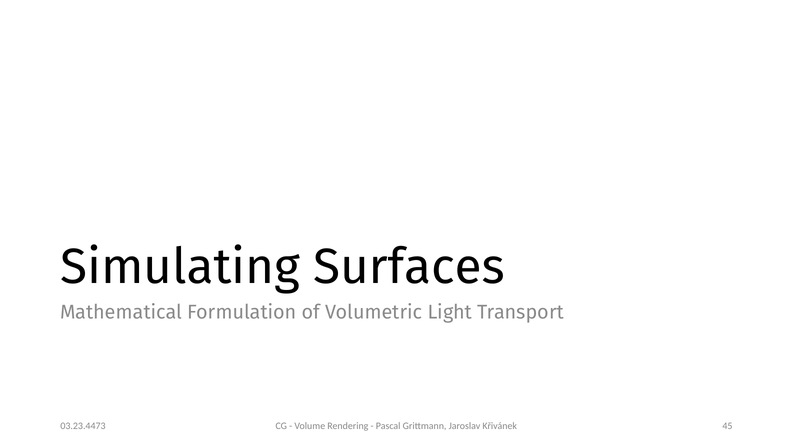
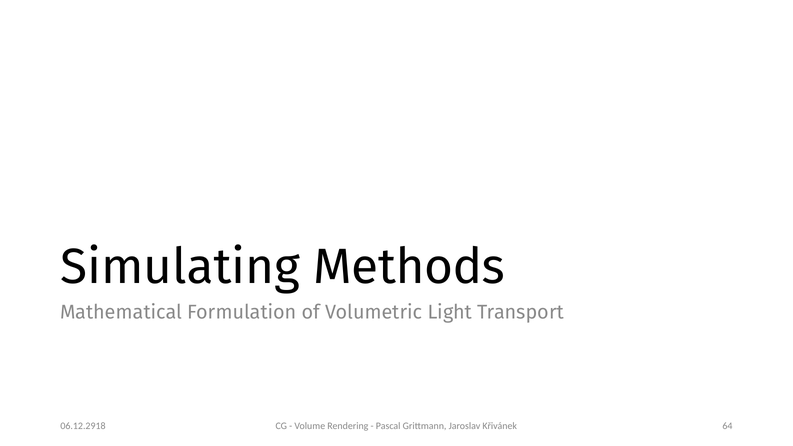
Surfaces: Surfaces -> Methods
45: 45 -> 64
03.23.4473: 03.23.4473 -> 06.12.2918
